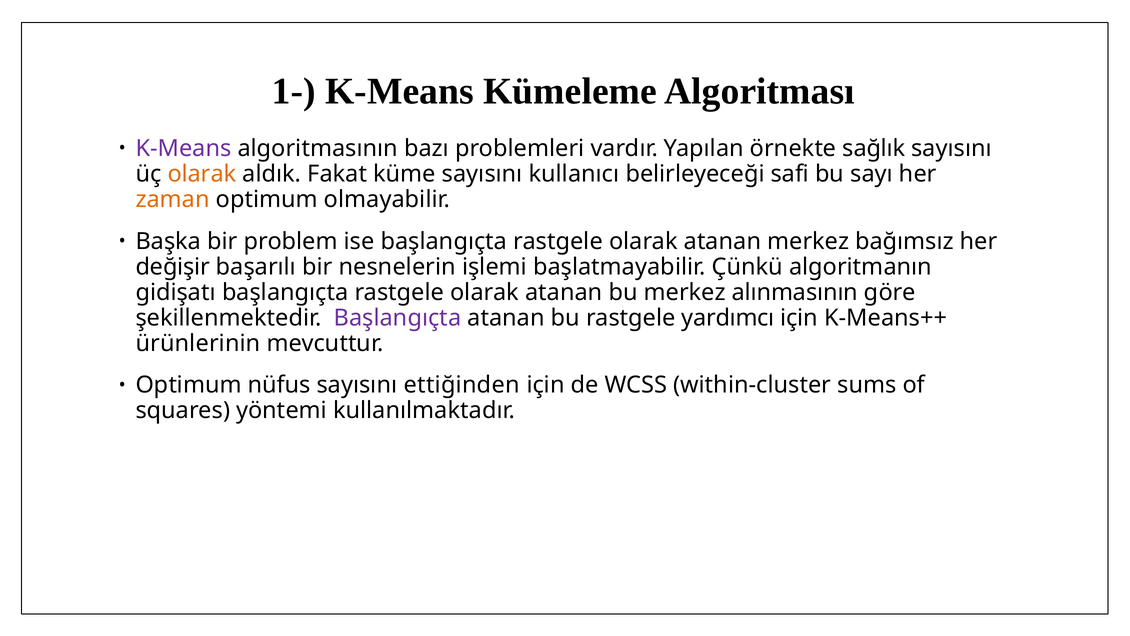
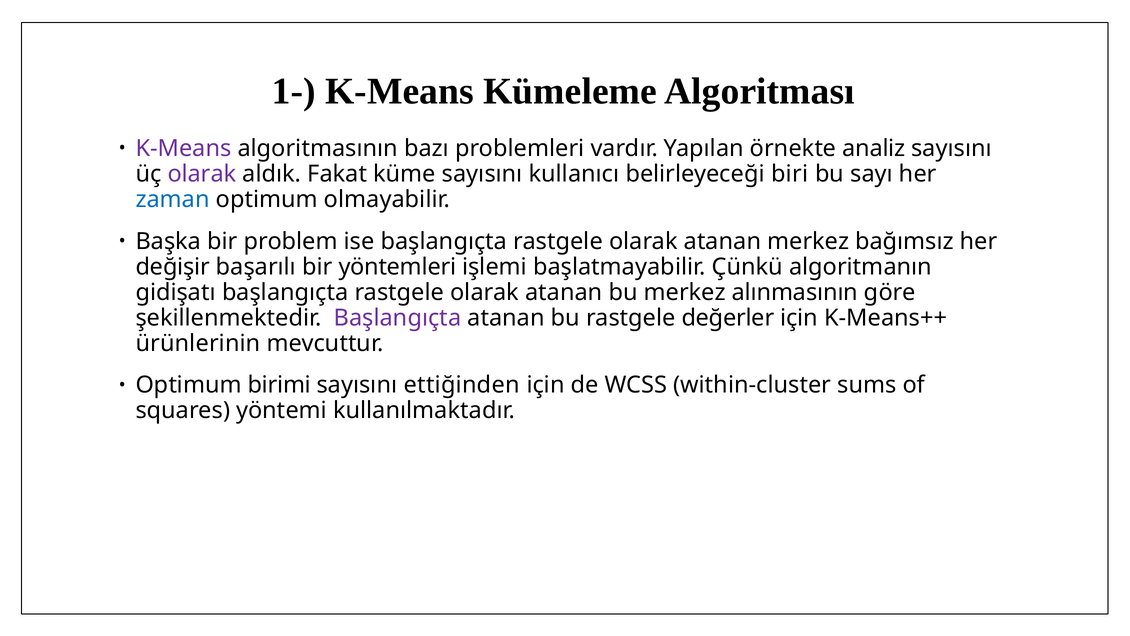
sağlık: sağlık -> analiz
olarak at (202, 174) colour: orange -> purple
safi: safi -> biri
zaman colour: orange -> blue
nesnelerin: nesnelerin -> yöntemleri
yardımcı: yardımcı -> değerler
nüfus: nüfus -> birimi
